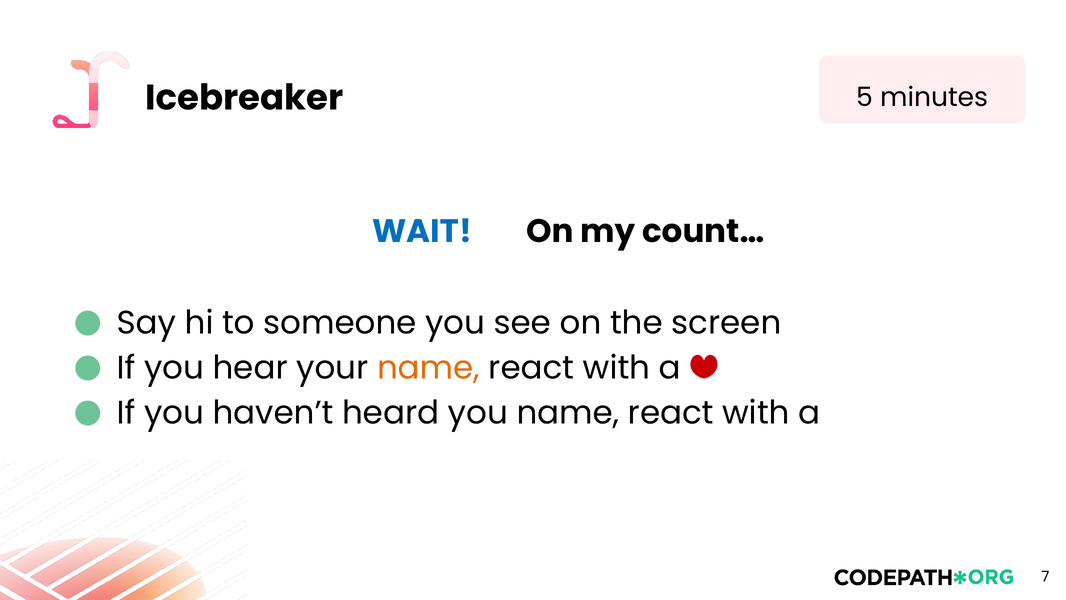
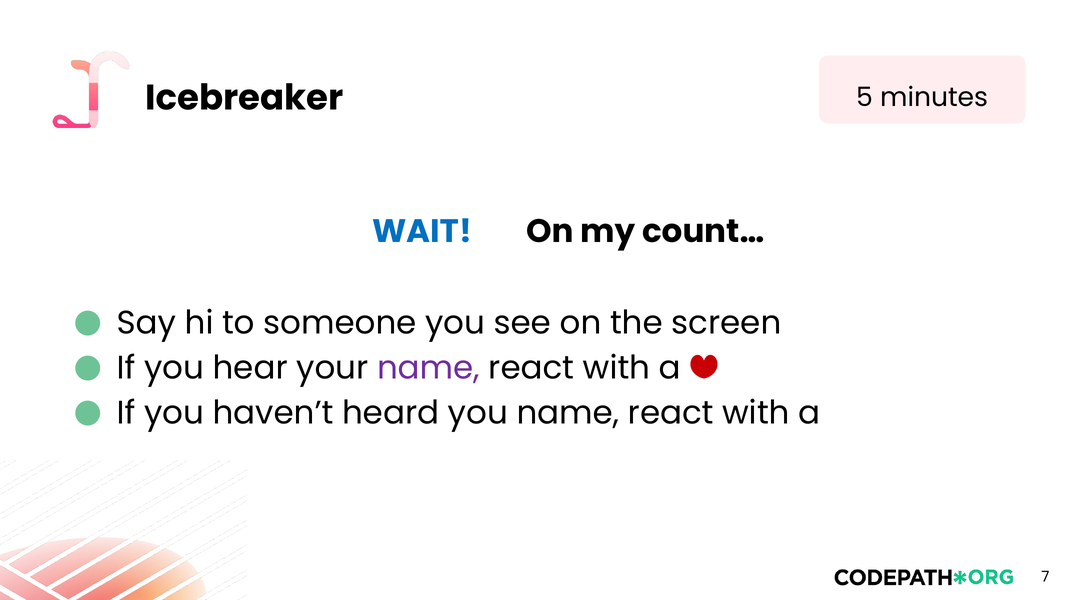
name at (428, 368) colour: orange -> purple
